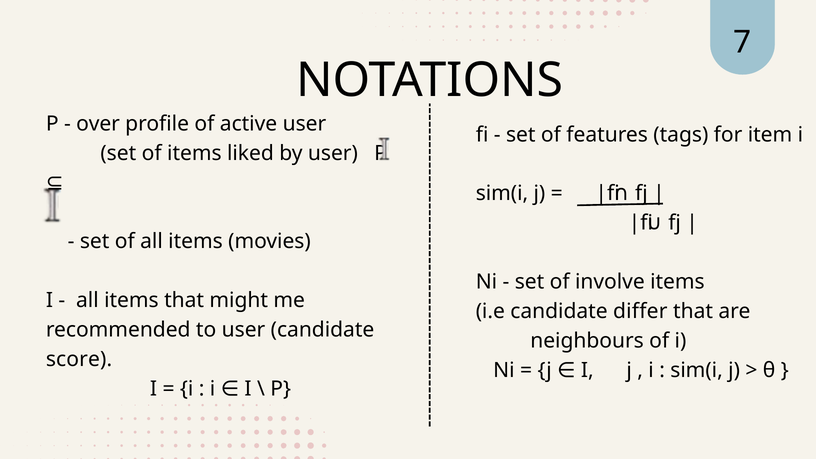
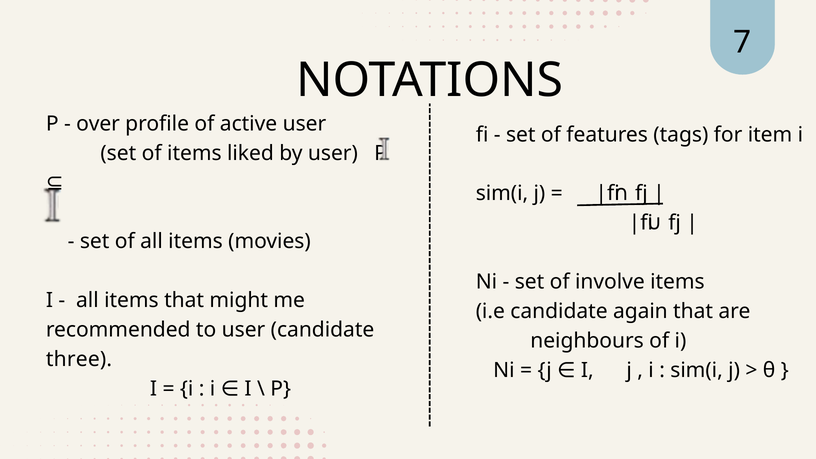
differ: differ -> again
score: score -> three
